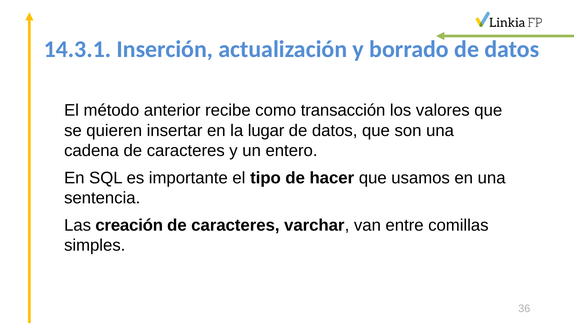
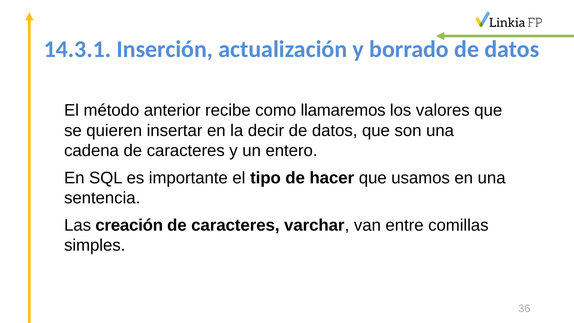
transacción: transacción -> llamaremos
lugar: lugar -> decir
